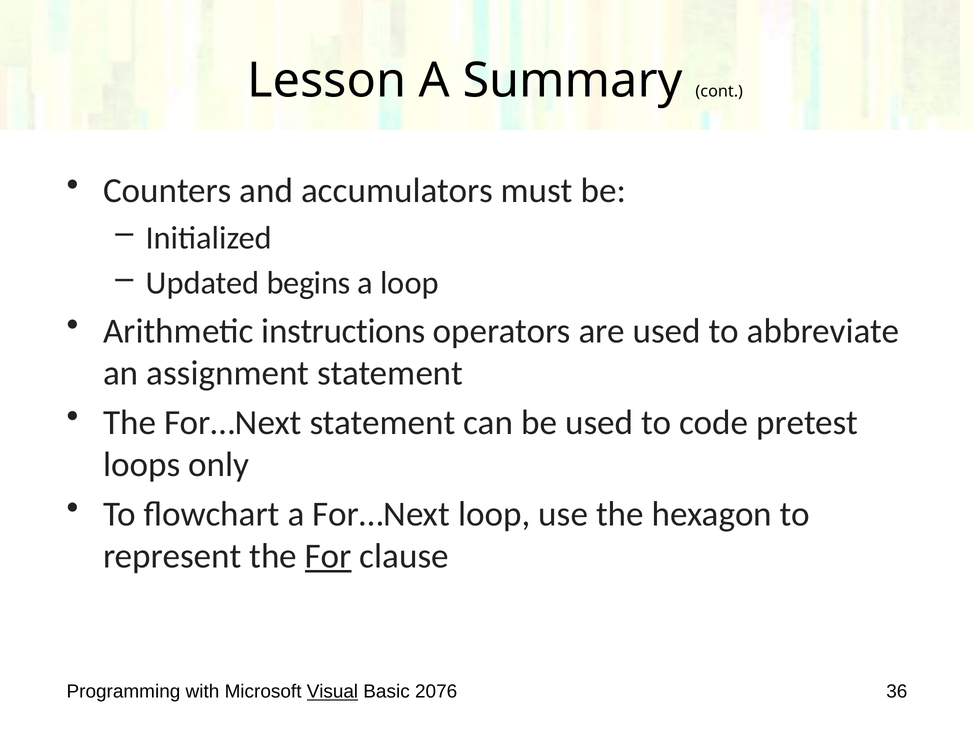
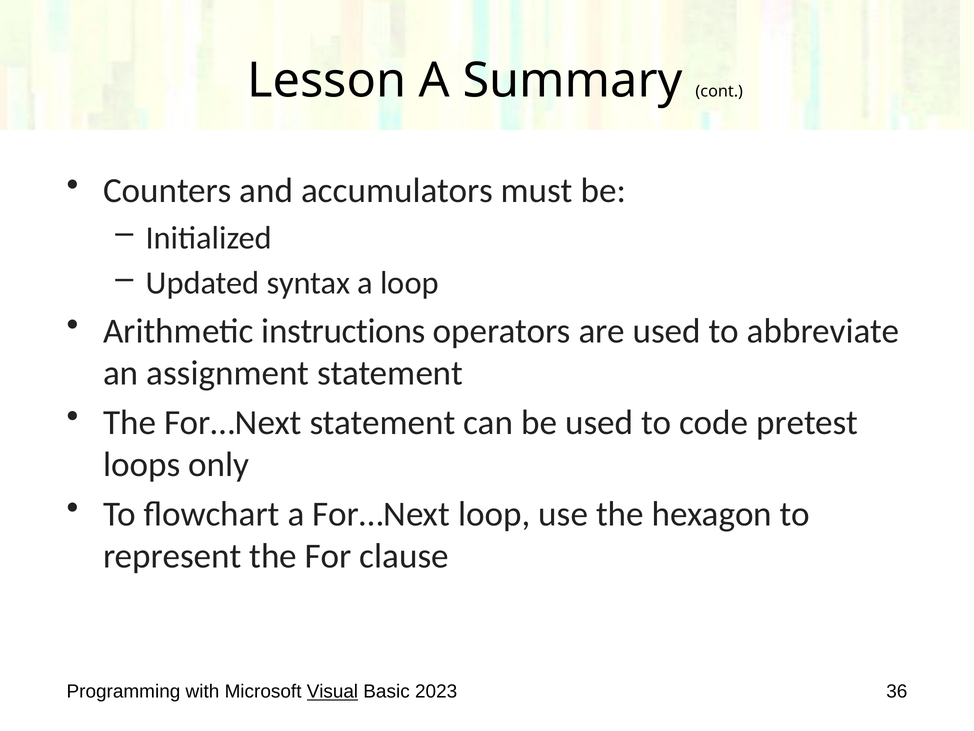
begins: begins -> syntax
For underline: present -> none
2076: 2076 -> 2023
